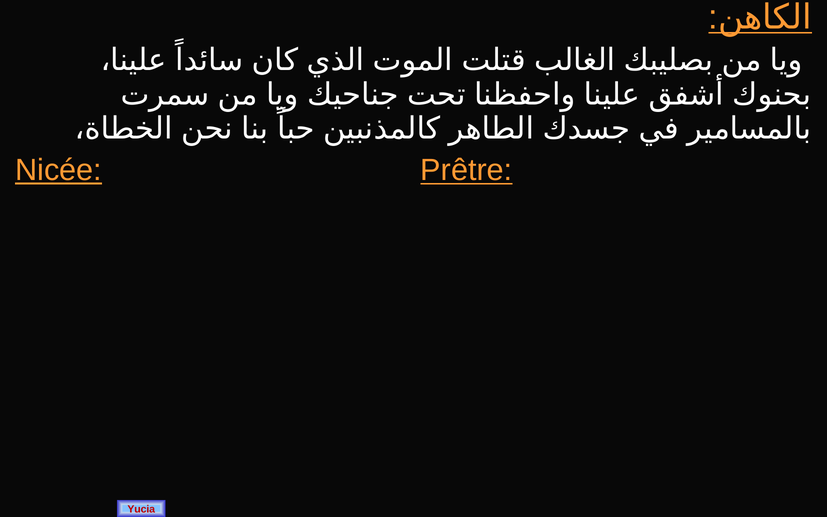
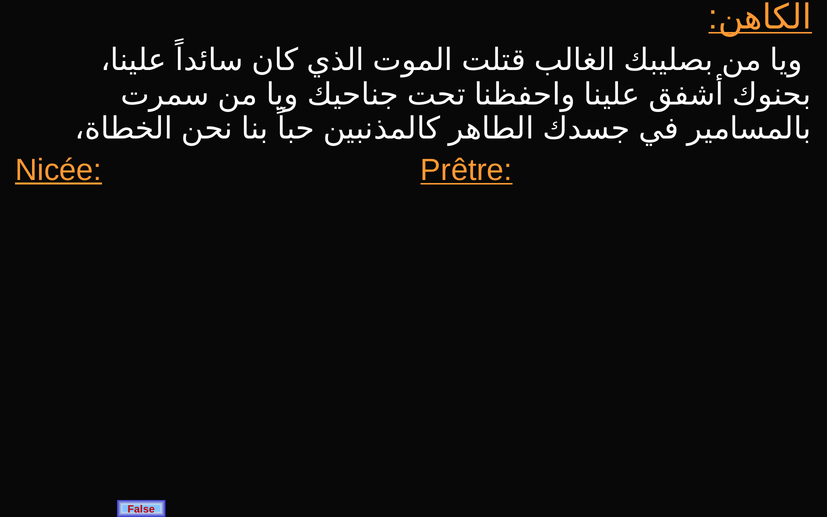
Yucia: Yucia -> False
